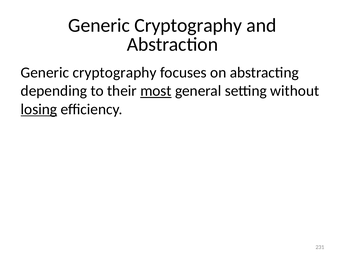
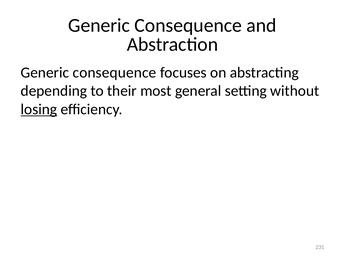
Cryptography at (188, 25): Cryptography -> Consequence
cryptography at (115, 72): cryptography -> consequence
most underline: present -> none
